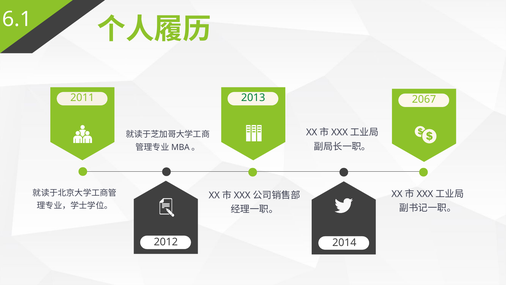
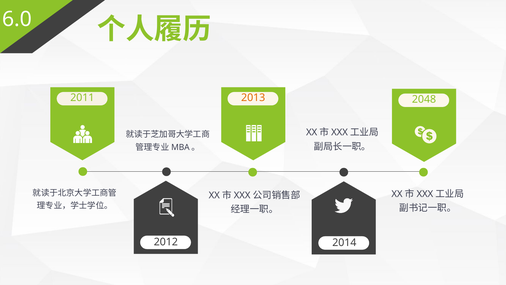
6.1: 6.1 -> 6.0
2013 colour: green -> orange
2067: 2067 -> 2048
